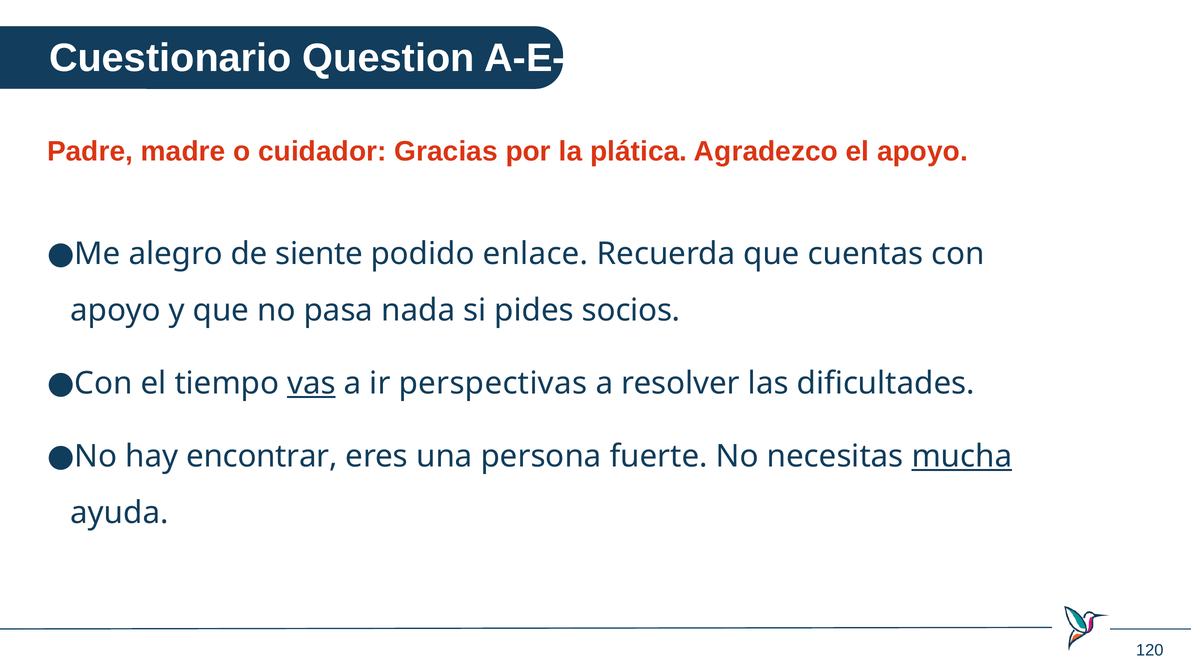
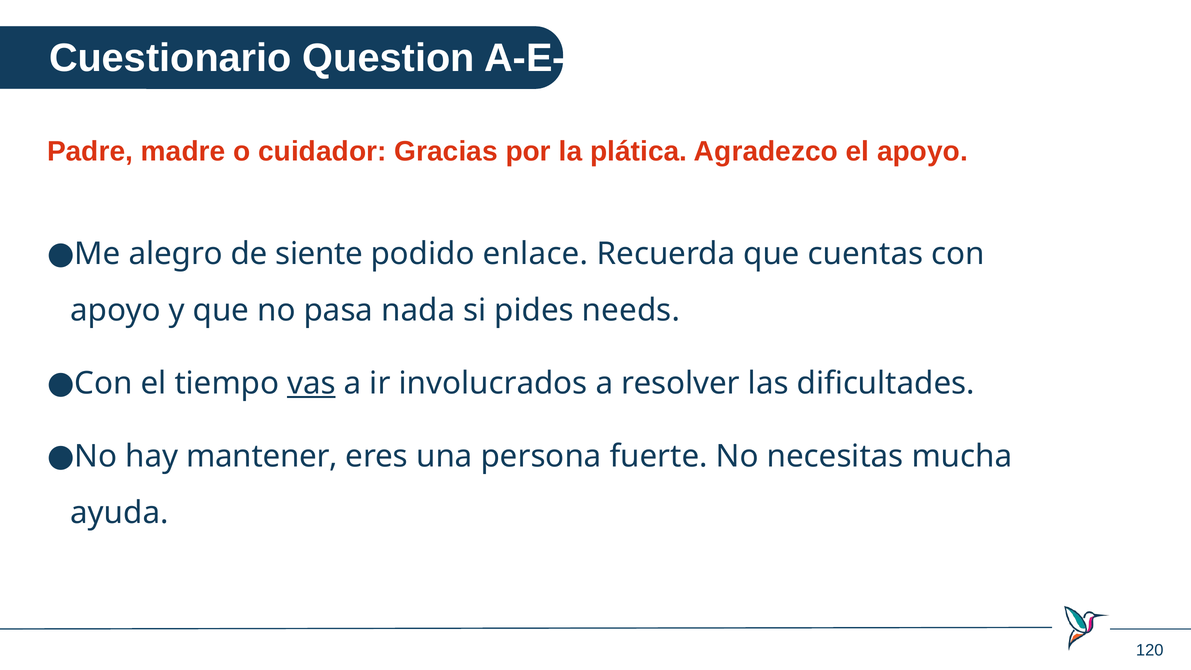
socios: socios -> needs
perspectivas: perspectivas -> involucrados
encontrar: encontrar -> mantener
mucha underline: present -> none
